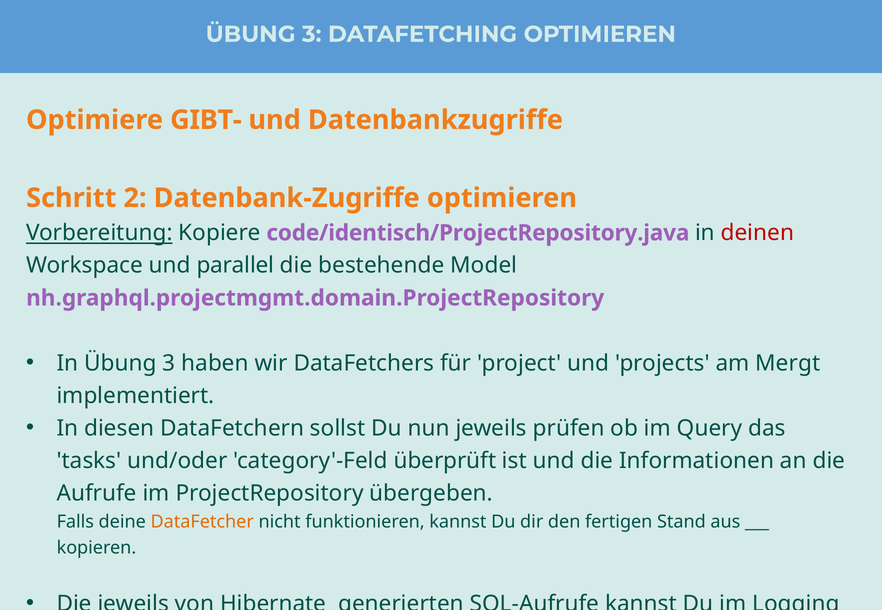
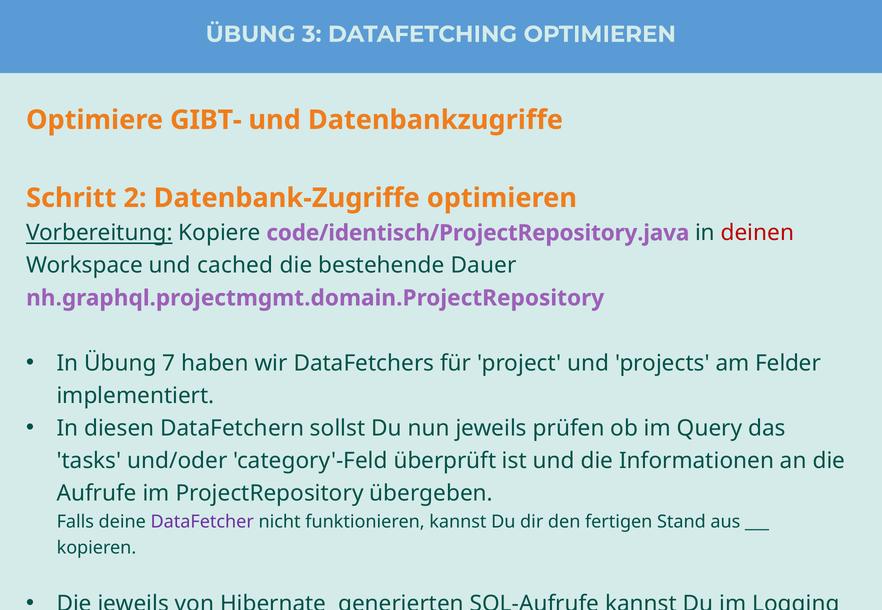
parallel: parallel -> cached
Model: Model -> Dauer
In Übung 3: 3 -> 7
Mergt: Mergt -> Felder
DataFetcher colour: orange -> purple
